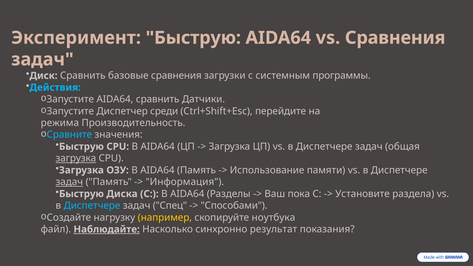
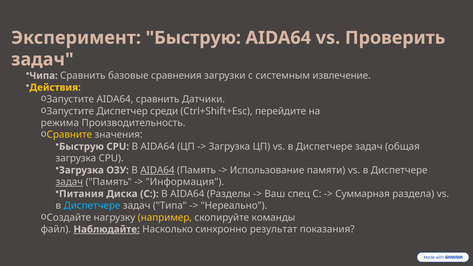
vs Сравнения: Сравнения -> Проверить
Диск: Диск -> Чипа
программы: программы -> извлечение
Действия colour: light blue -> yellow
Сравните colour: light blue -> yellow
загрузка at (76, 158) underline: present -> none
AIDA64 at (157, 170) underline: none -> present
Быструю at (81, 194): Быструю -> Питания
пока: пока -> спец
Установите: Установите -> Суммарная
Спец: Спец -> Типа
Способами: Способами -> Нереально
ноутбука: ноутбука -> команды
